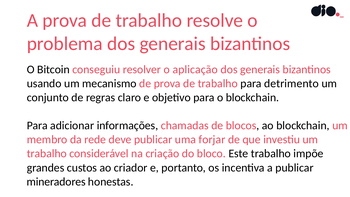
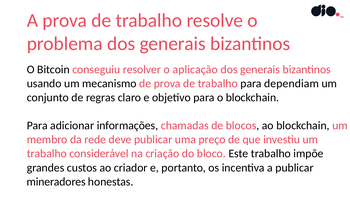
detrimento: detrimento -> dependiam
forjar: forjar -> preço
